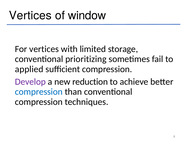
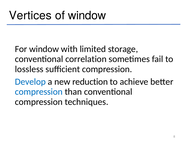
For vertices: vertices -> window
prioritizing: prioritizing -> correlation
applied: applied -> lossless
Develop colour: purple -> blue
